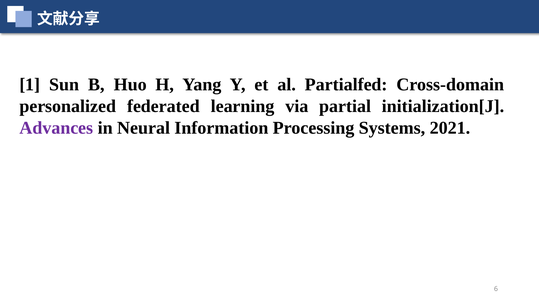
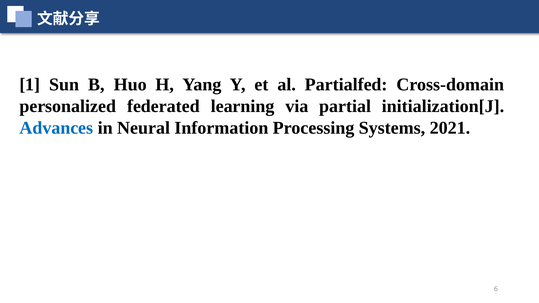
Advances colour: purple -> blue
